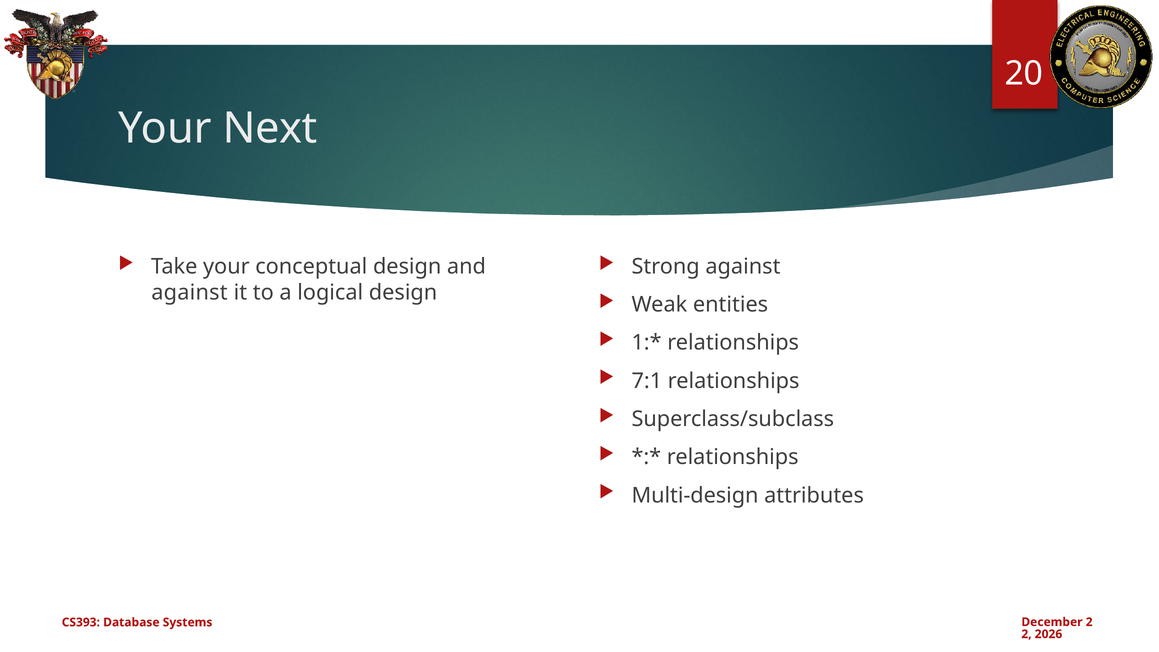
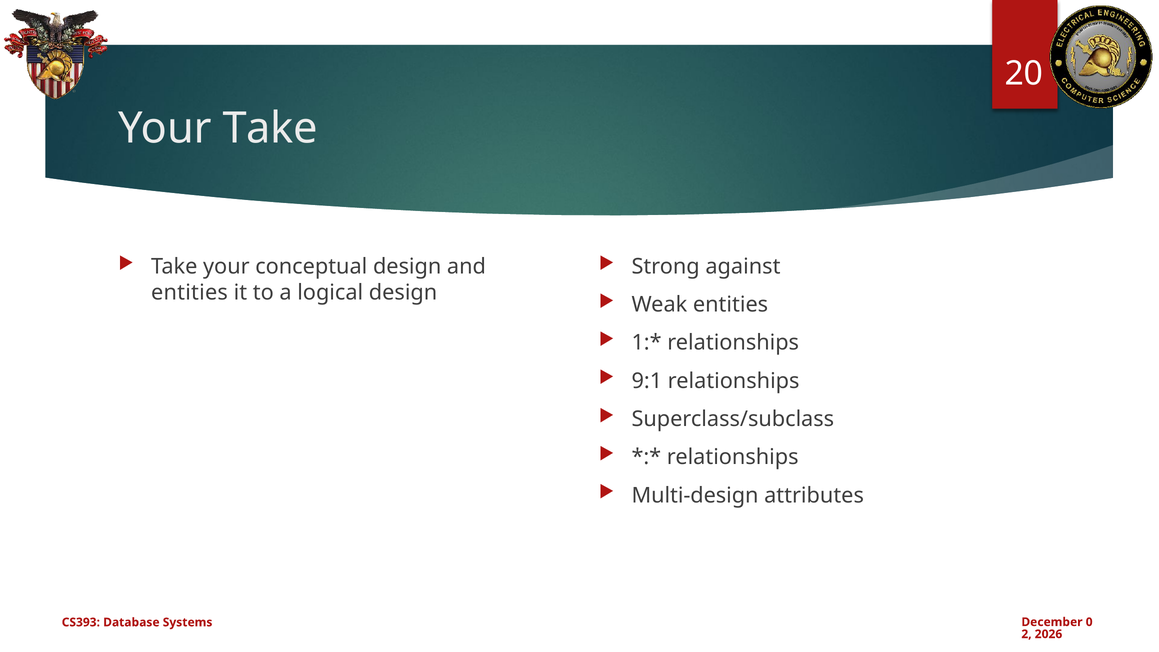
Your Next: Next -> Take
against at (190, 292): against -> entities
7:1: 7:1 -> 9:1
2 at (1089, 622): 2 -> 0
